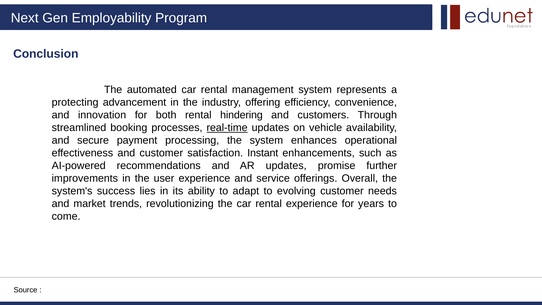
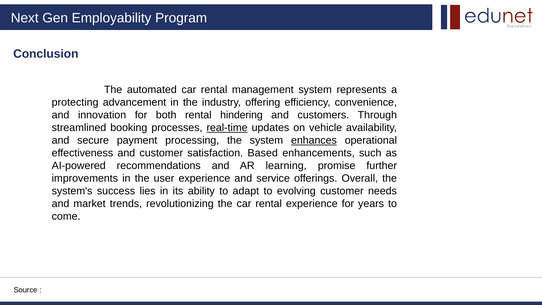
enhances underline: none -> present
Instant: Instant -> Based
AR updates: updates -> learning
